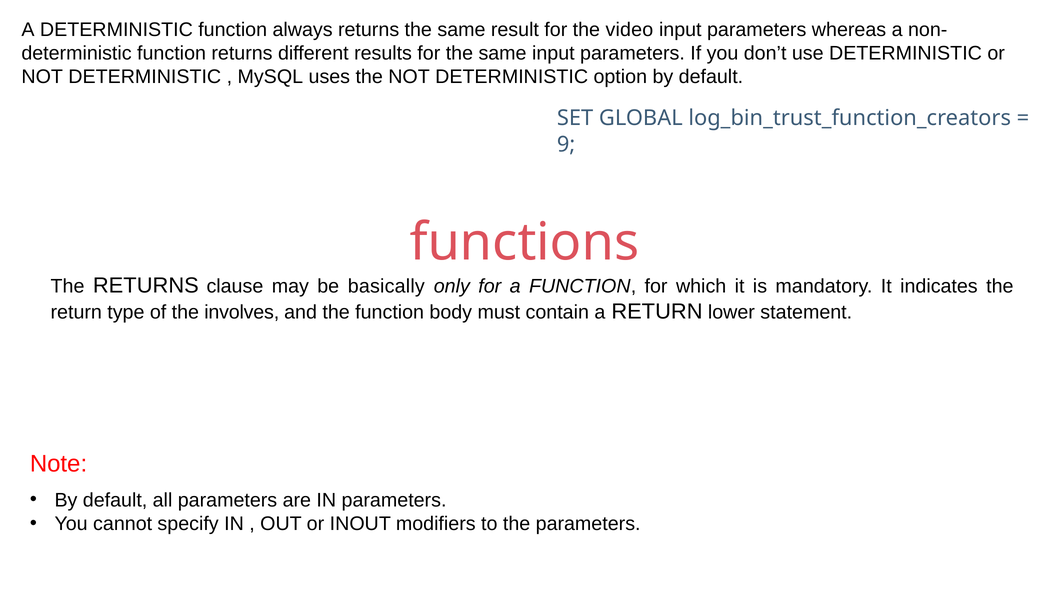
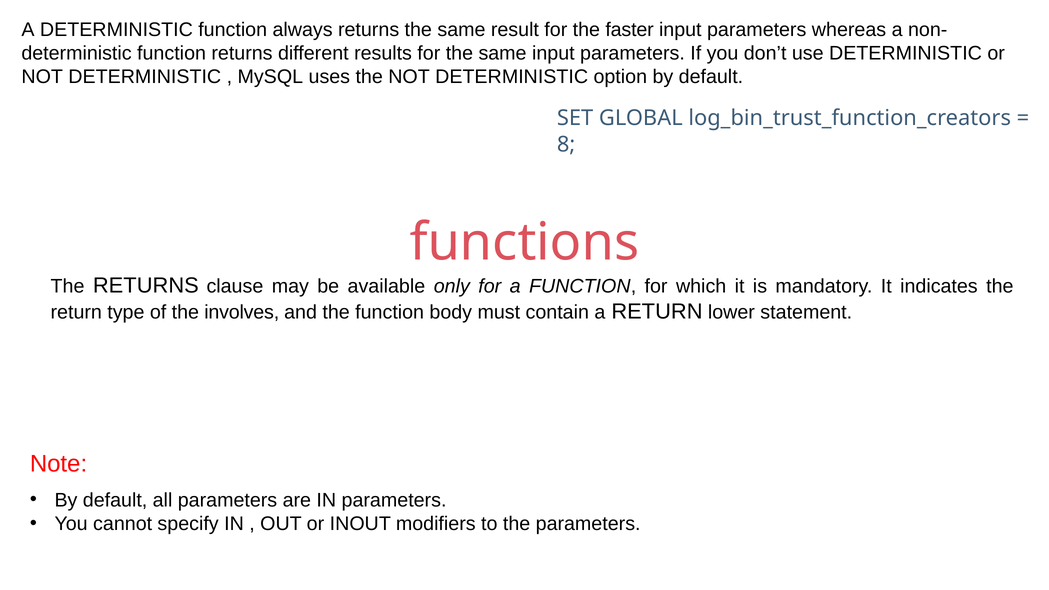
video: video -> faster
9: 9 -> 8
basically: basically -> available
